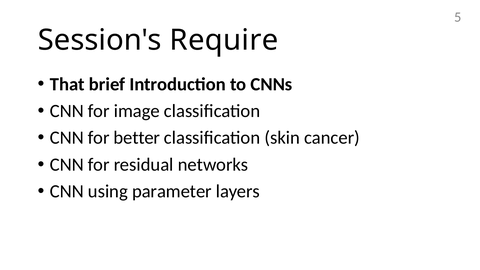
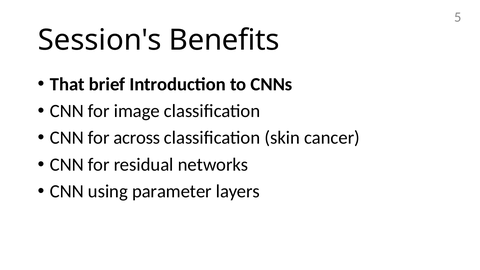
Require: Require -> Benefits
better: better -> across
